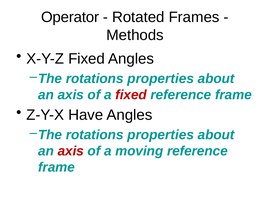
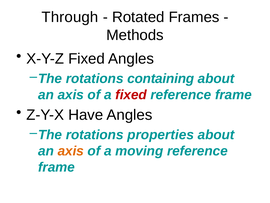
Operator: Operator -> Through
properties at (161, 78): properties -> containing
axis at (71, 151) colour: red -> orange
